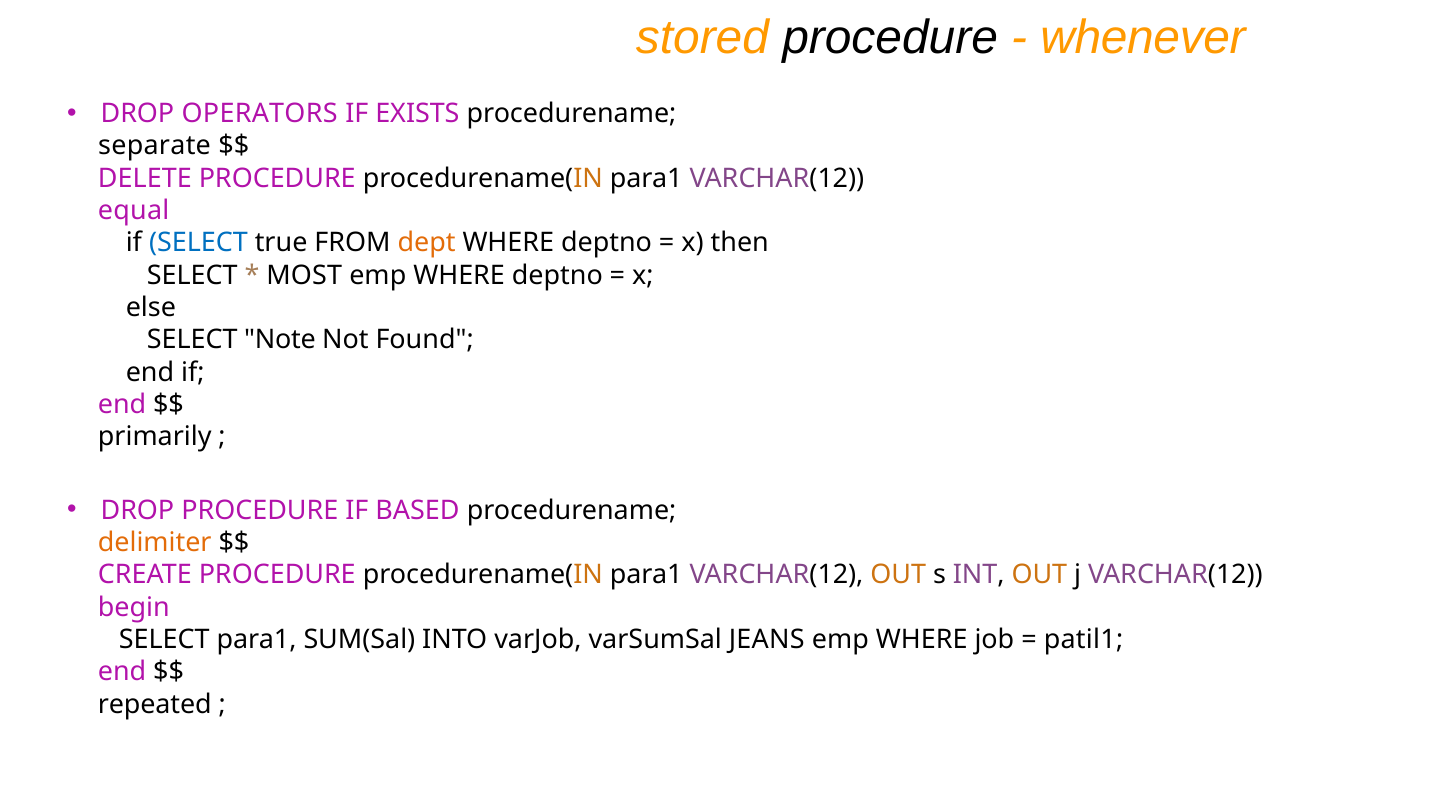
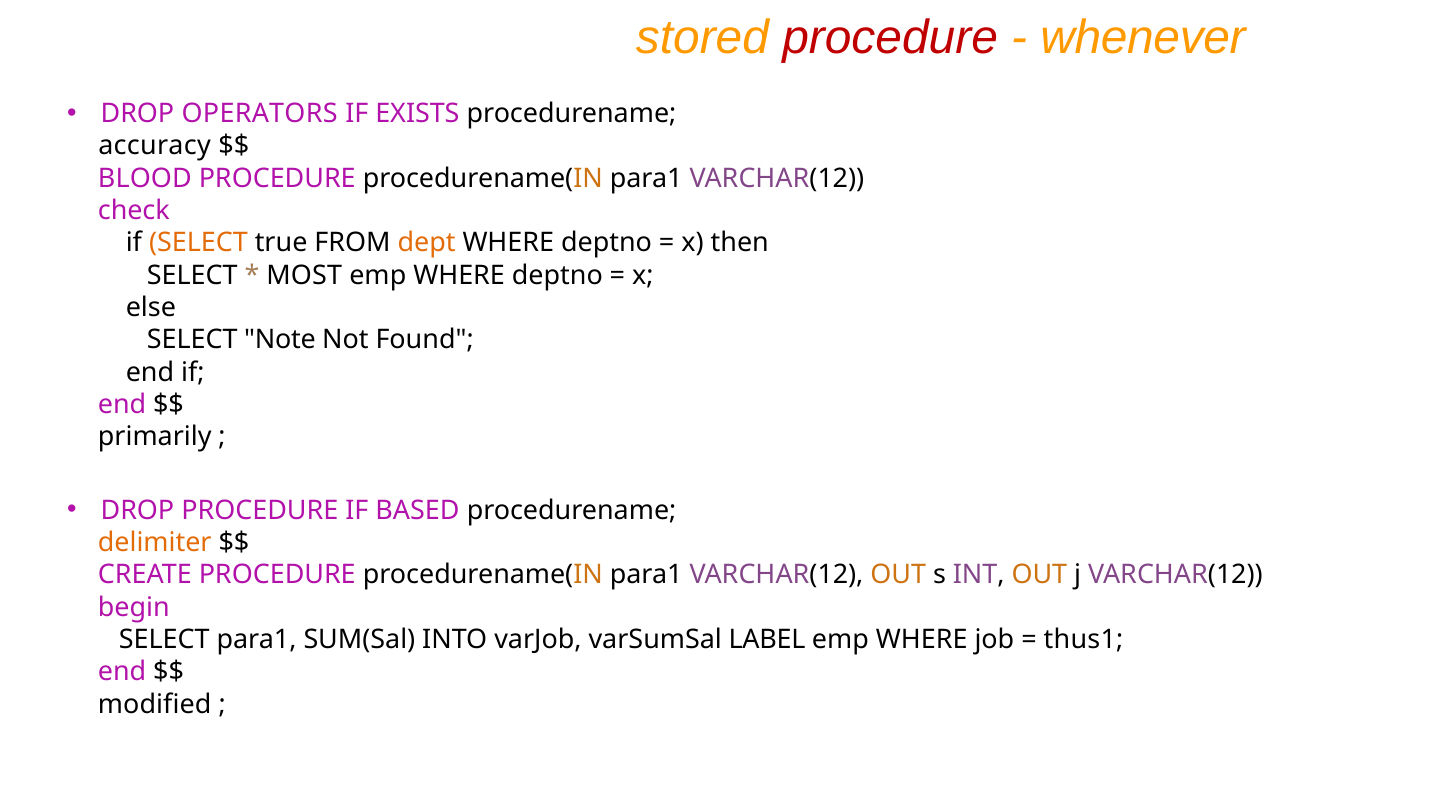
procedure at (890, 37) colour: black -> red
separate: separate -> accuracy
DELETE: DELETE -> BLOOD
equal: equal -> check
SELECT at (198, 243) colour: blue -> orange
JEANS: JEANS -> LABEL
patil1: patil1 -> thus1
repeated: repeated -> modified
